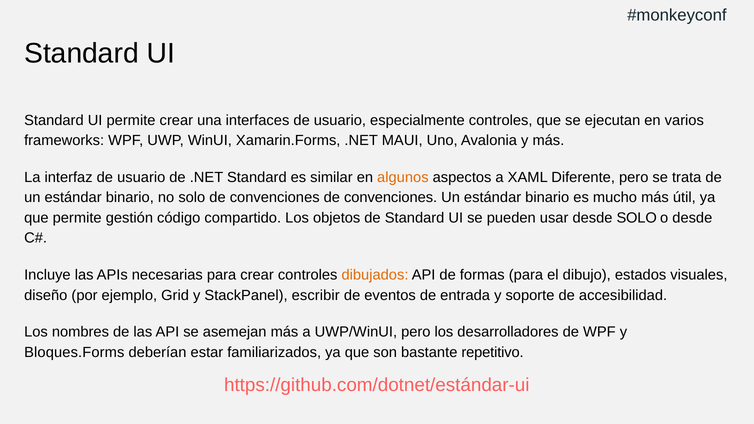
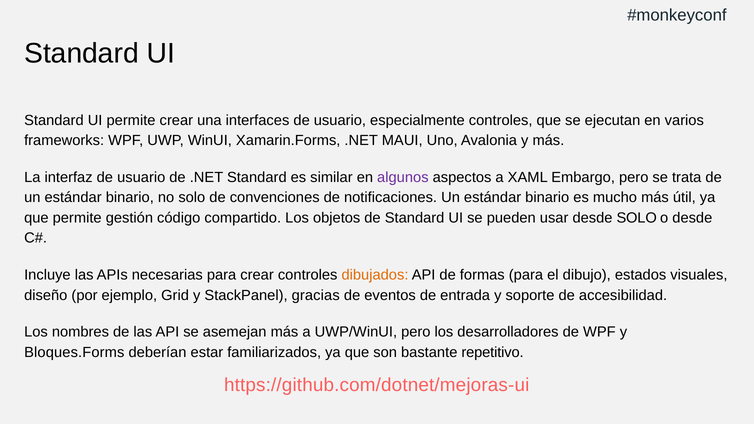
algunos colour: orange -> purple
Diferente: Diferente -> Embargo
convenciones de convenciones: convenciones -> notificaciones
escribir: escribir -> gracias
https://github.com/dotnet/estándar-ui: https://github.com/dotnet/estándar-ui -> https://github.com/dotnet/mejoras-ui
